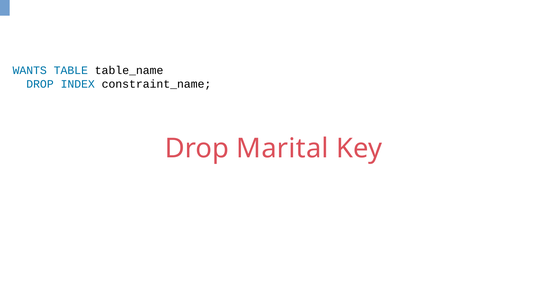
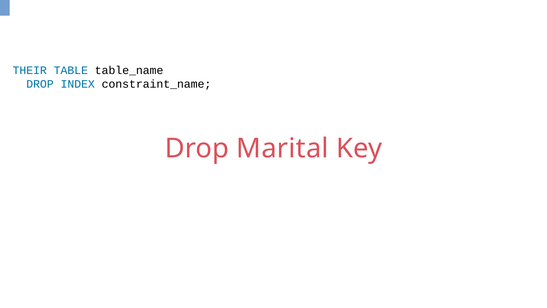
WANTS: WANTS -> THEIR
